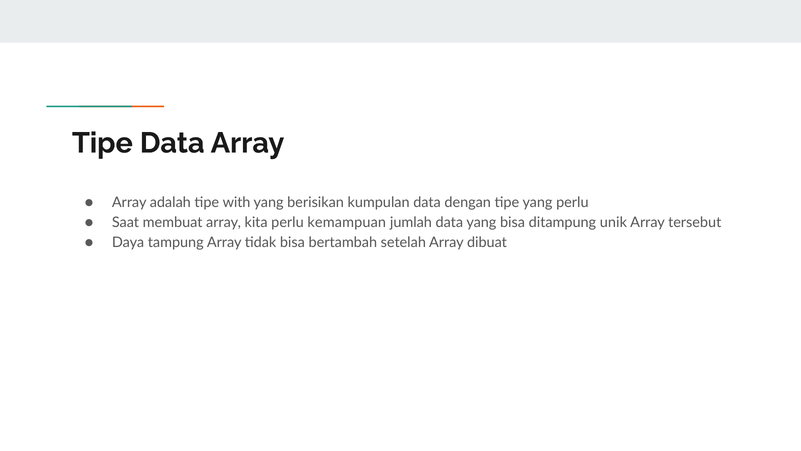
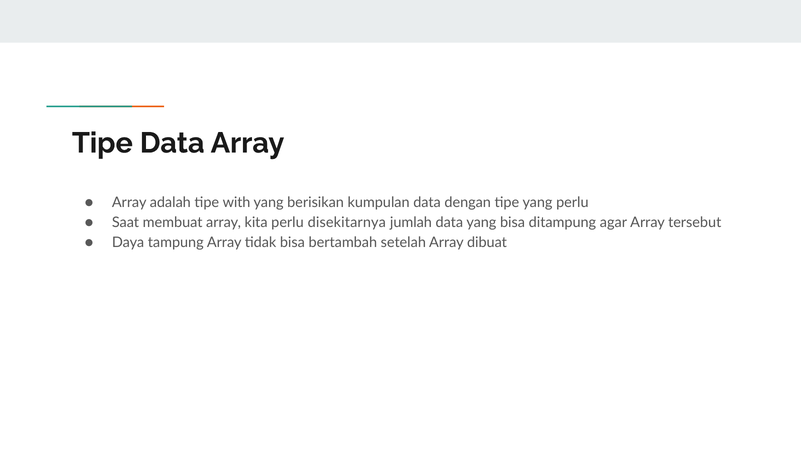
kemampuan: kemampuan -> disekitarnya
unik: unik -> agar
